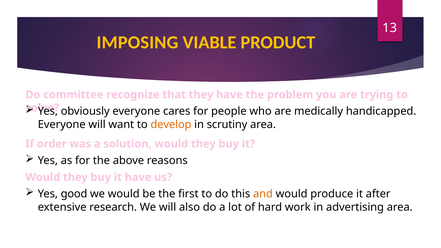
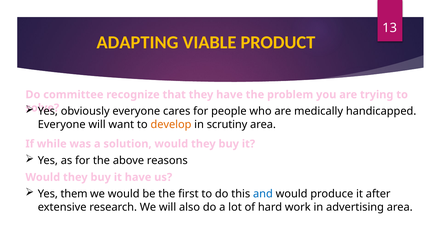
IMPOSING: IMPOSING -> ADAPTING
order: order -> while
good: good -> them
and colour: orange -> blue
